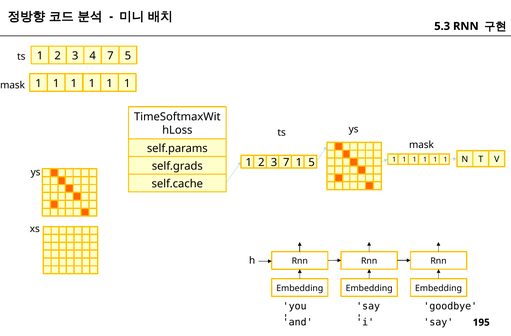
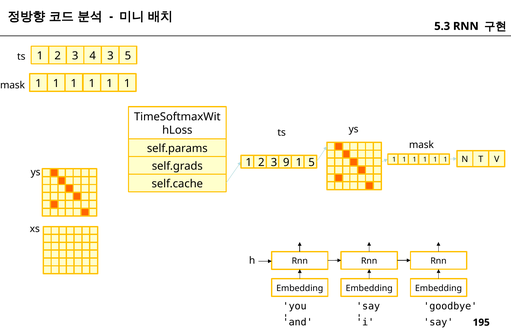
4 7: 7 -> 3
3 7: 7 -> 9
